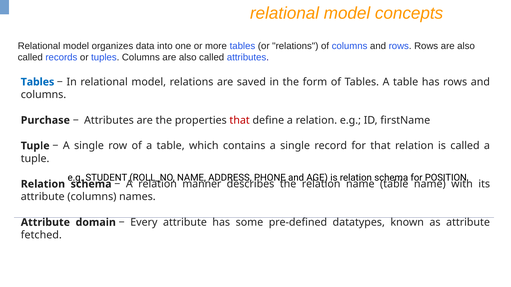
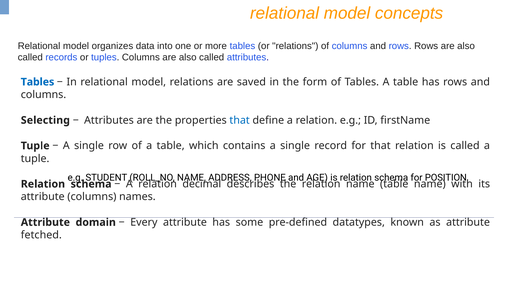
Purchase: Purchase -> Selecting
that at (240, 120) colour: red -> blue
manner: manner -> decimal
